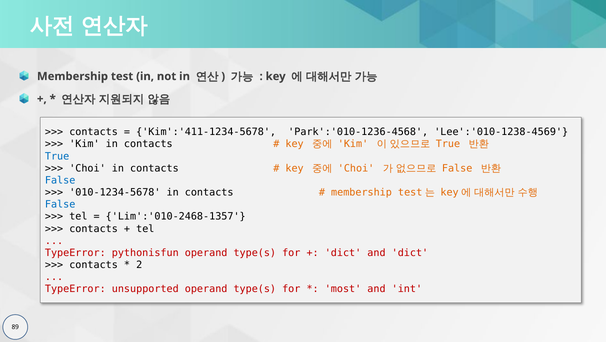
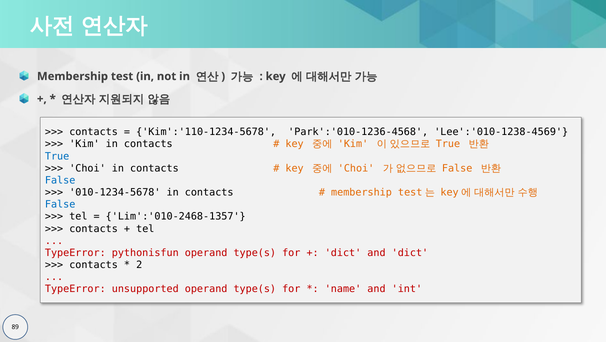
Kim':'411-1234-5678: Kim':'411-1234-5678 -> Kim':'110-1234-5678
most: most -> name
